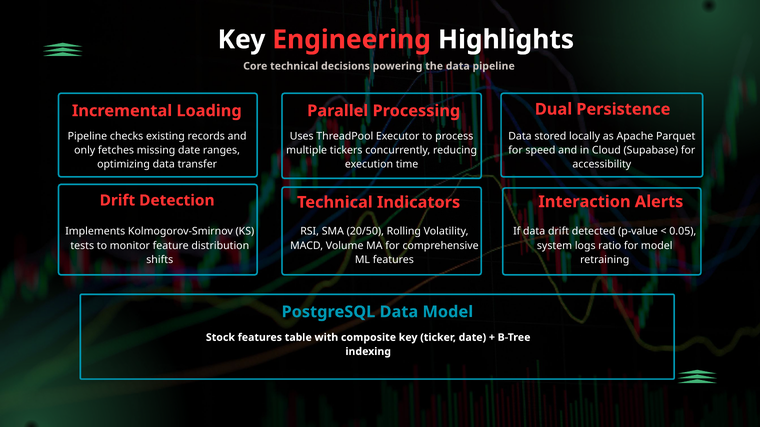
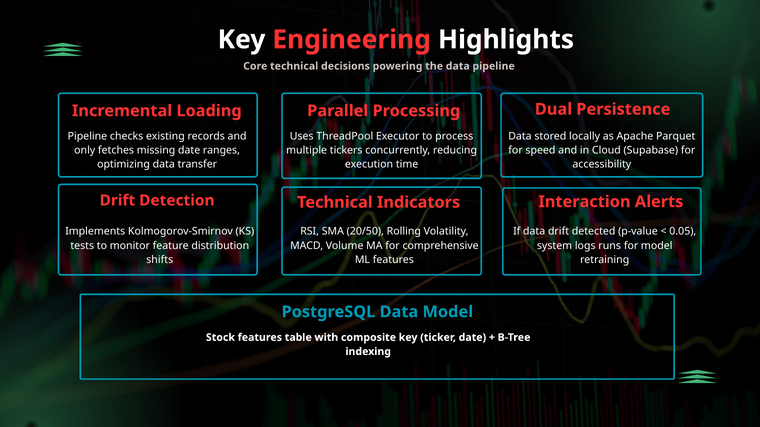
ratio: ratio -> runs
